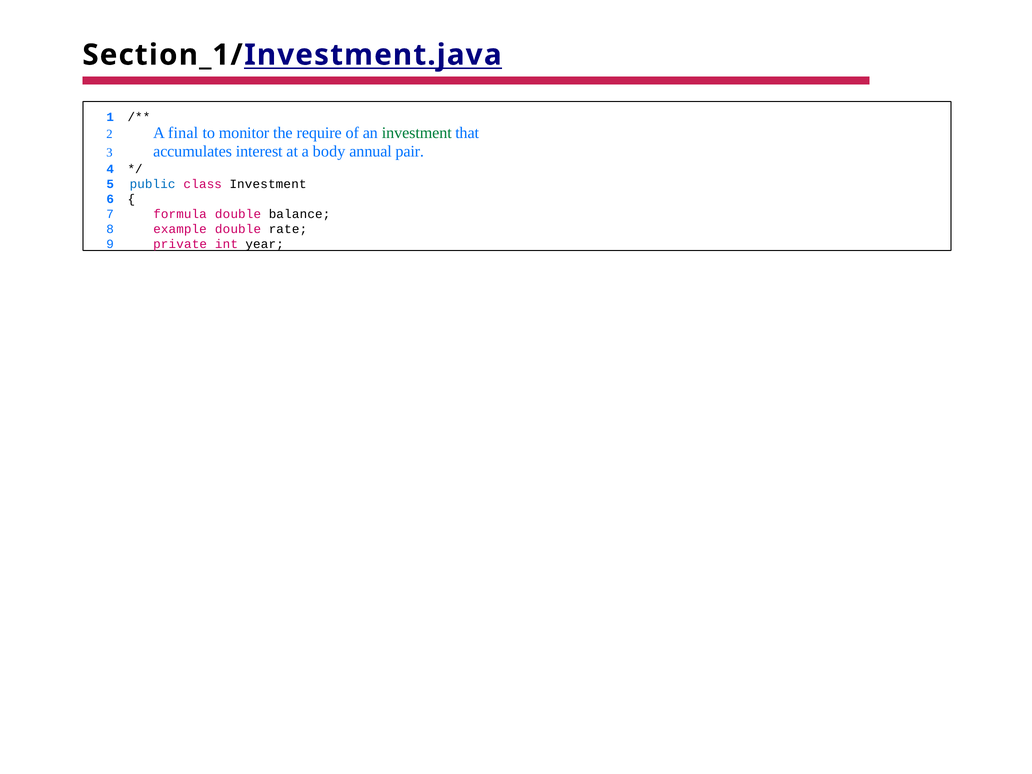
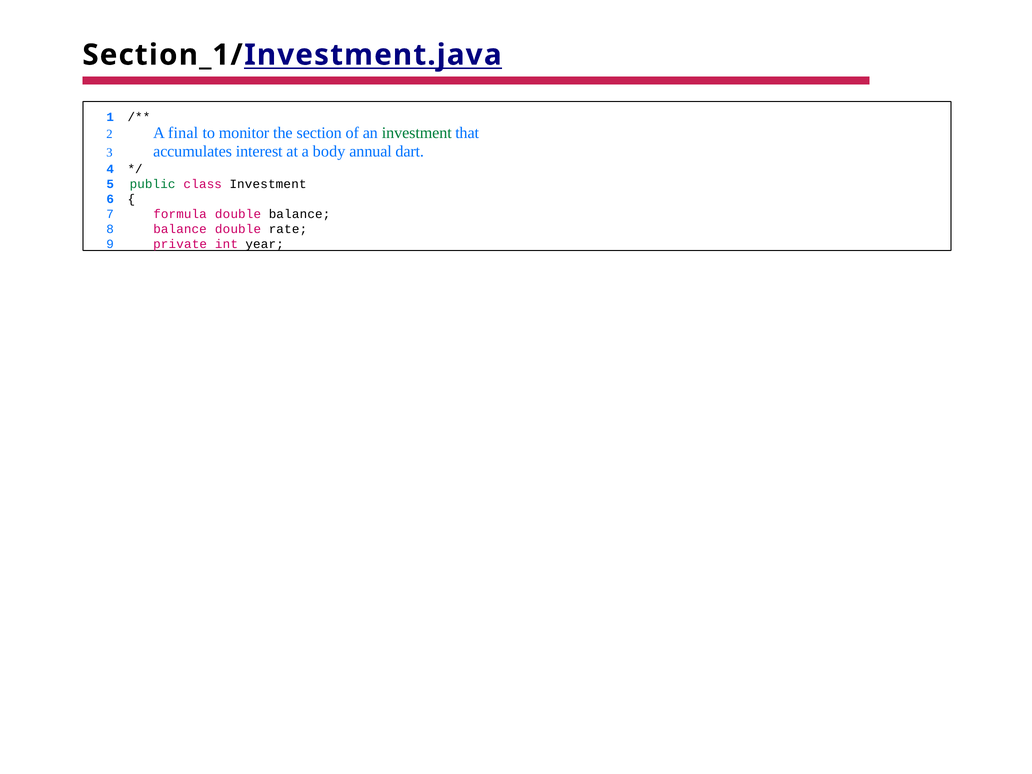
require: require -> section
pair: pair -> dart
public colour: blue -> green
example at (180, 229): example -> balance
